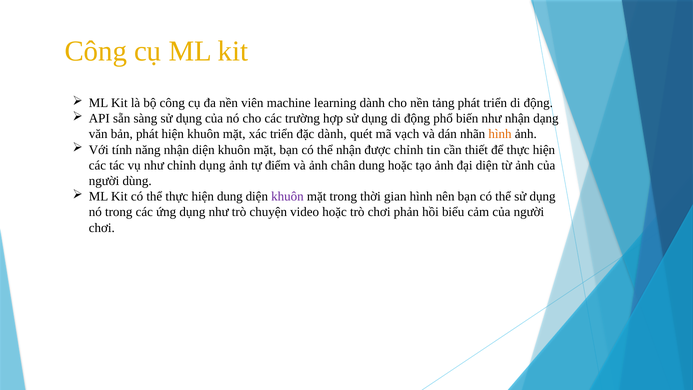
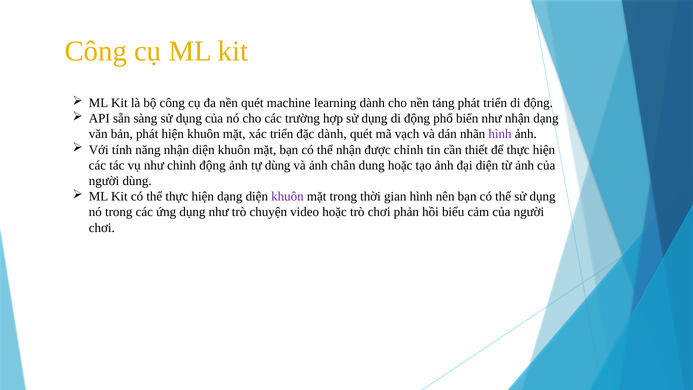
nền viên: viên -> quét
hình at (500, 134) colour: orange -> purple
chỉnh dụng: dụng -> động
tự điểm: điểm -> dùng
hiện dung: dung -> dạng
